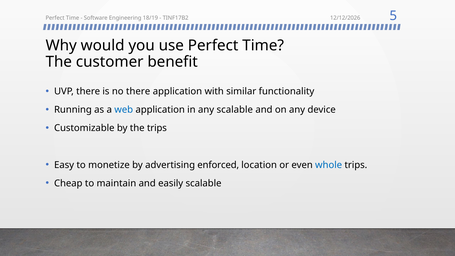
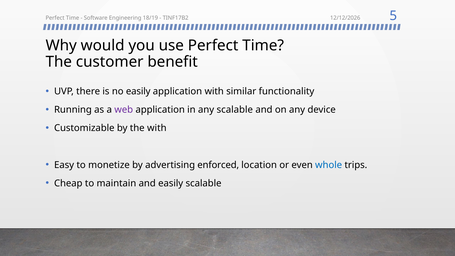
no there: there -> easily
web colour: blue -> purple
the trips: trips -> with
